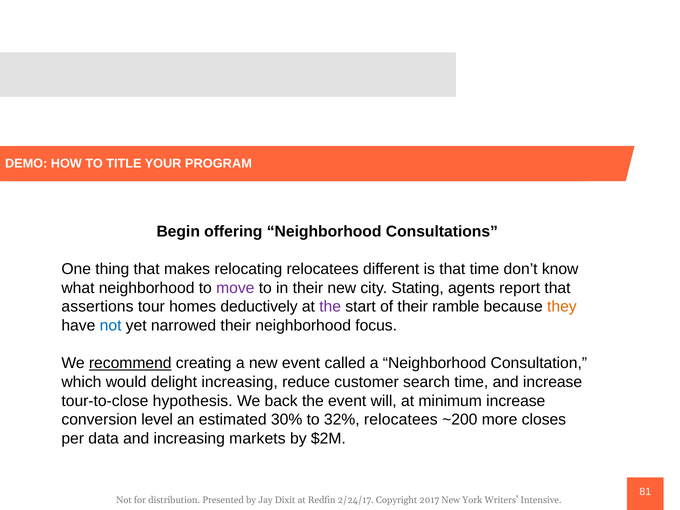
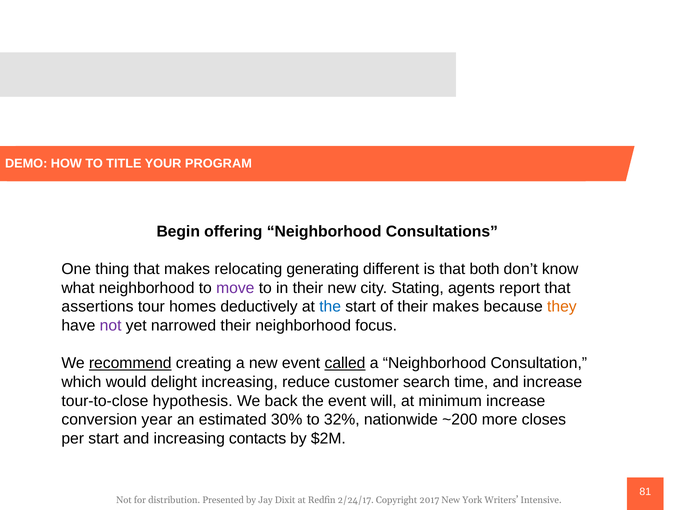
relocating relocatees: relocatees -> generating
that time: time -> both
the at (330, 307) colour: purple -> blue
their ramble: ramble -> makes
not at (111, 326) colour: blue -> purple
called underline: none -> present
level: level -> year
32% relocatees: relocatees -> nationwide
per data: data -> start
markets: markets -> contacts
